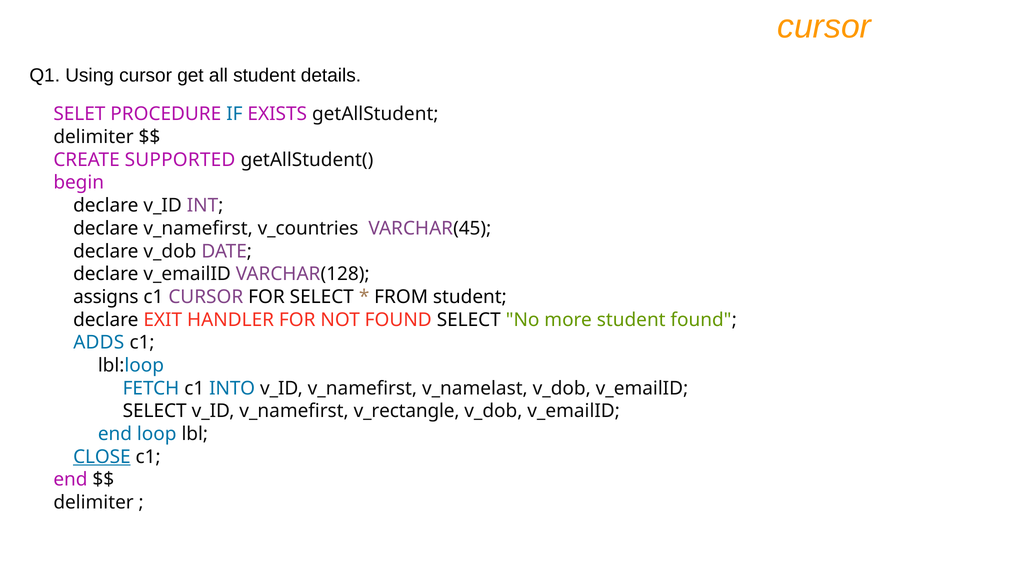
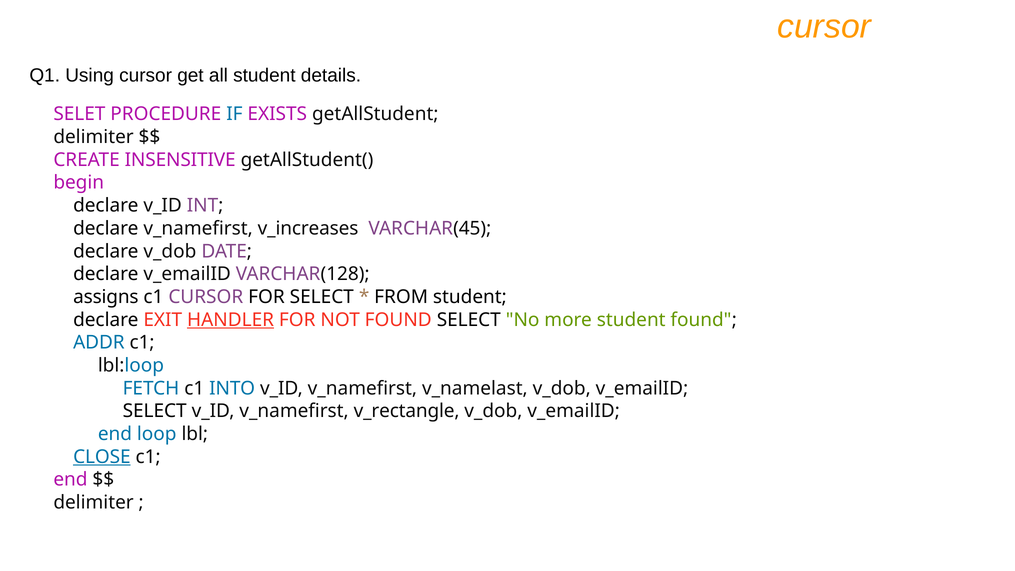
SUPPORTED: SUPPORTED -> INSENSITIVE
v_countries: v_countries -> v_increases
HANDLER underline: none -> present
ADDS: ADDS -> ADDR
